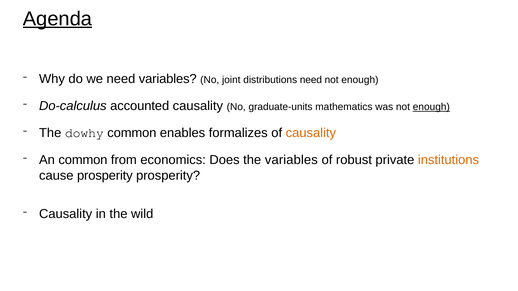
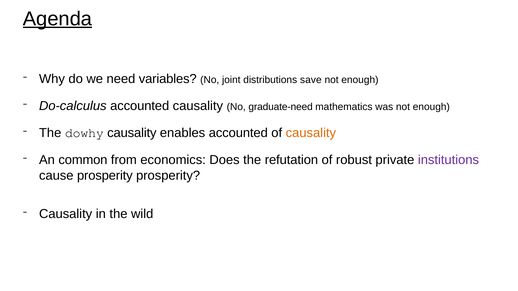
distributions need: need -> save
graduate-units: graduate-units -> graduate-need
enough at (431, 107) underline: present -> none
dowhy common: common -> causality
enables formalizes: formalizes -> accounted
the variables: variables -> refutation
institutions colour: orange -> purple
